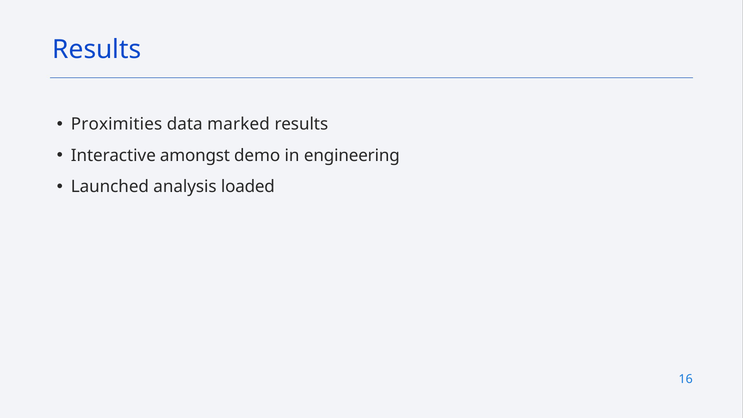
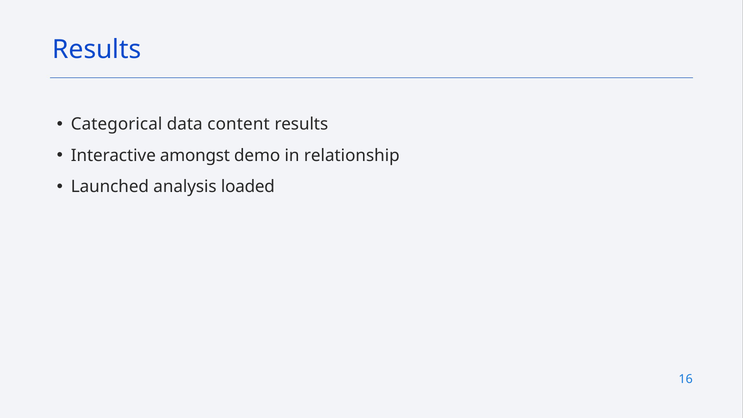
Proximities: Proximities -> Categorical
marked: marked -> content
engineering: engineering -> relationship
